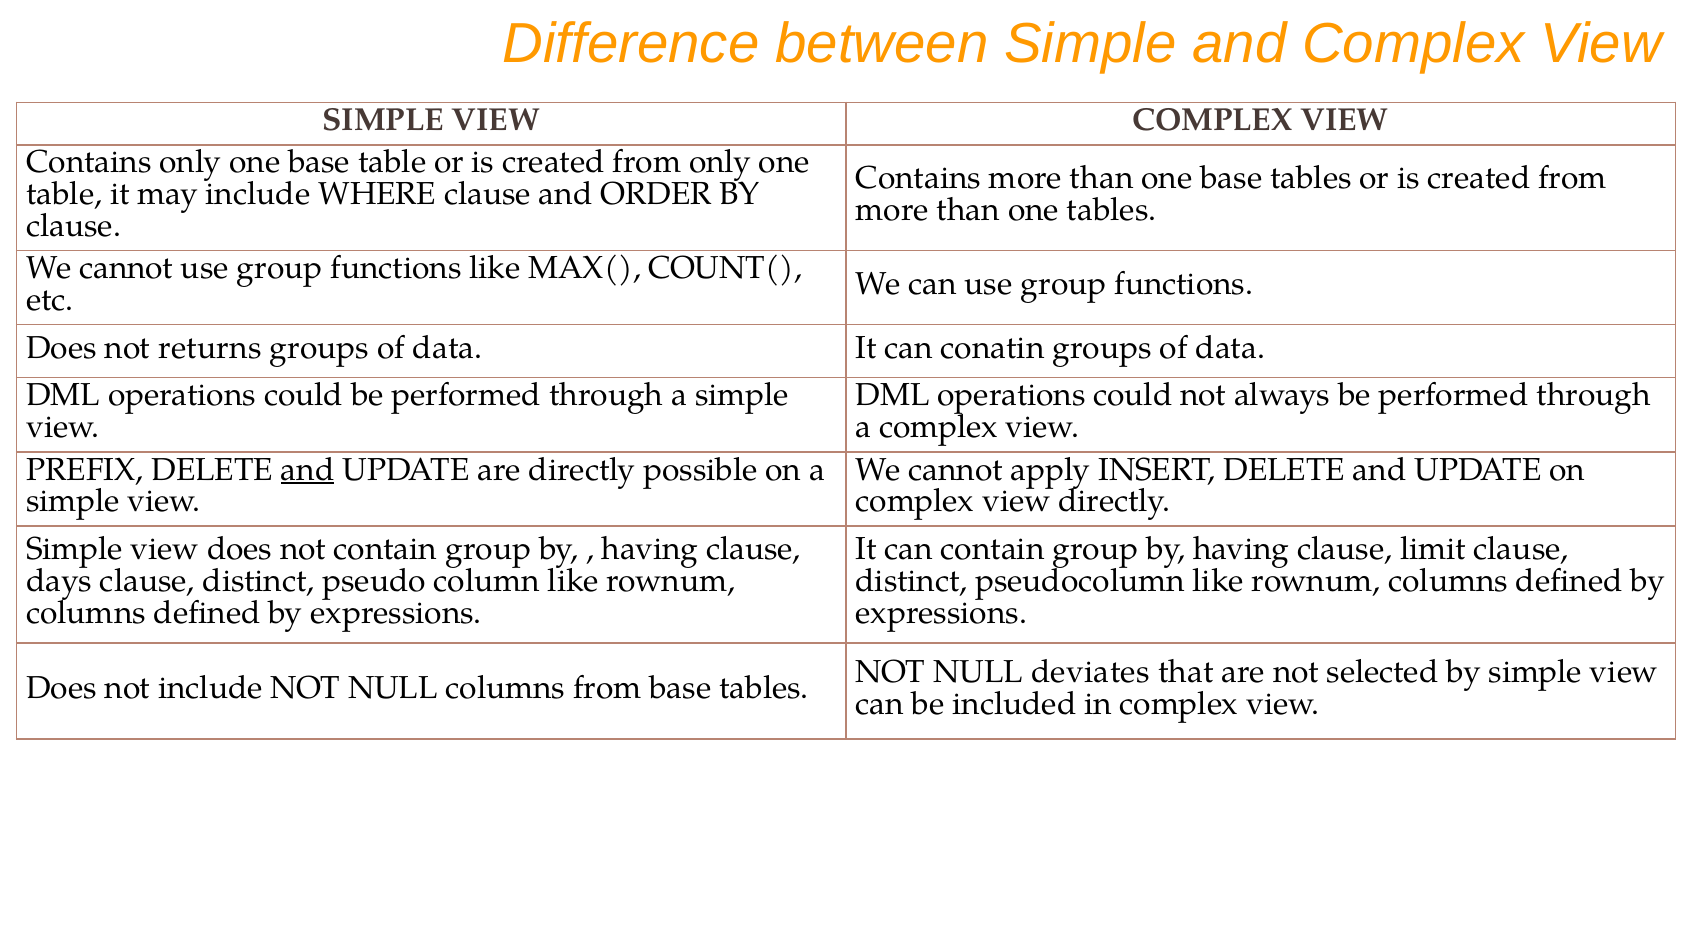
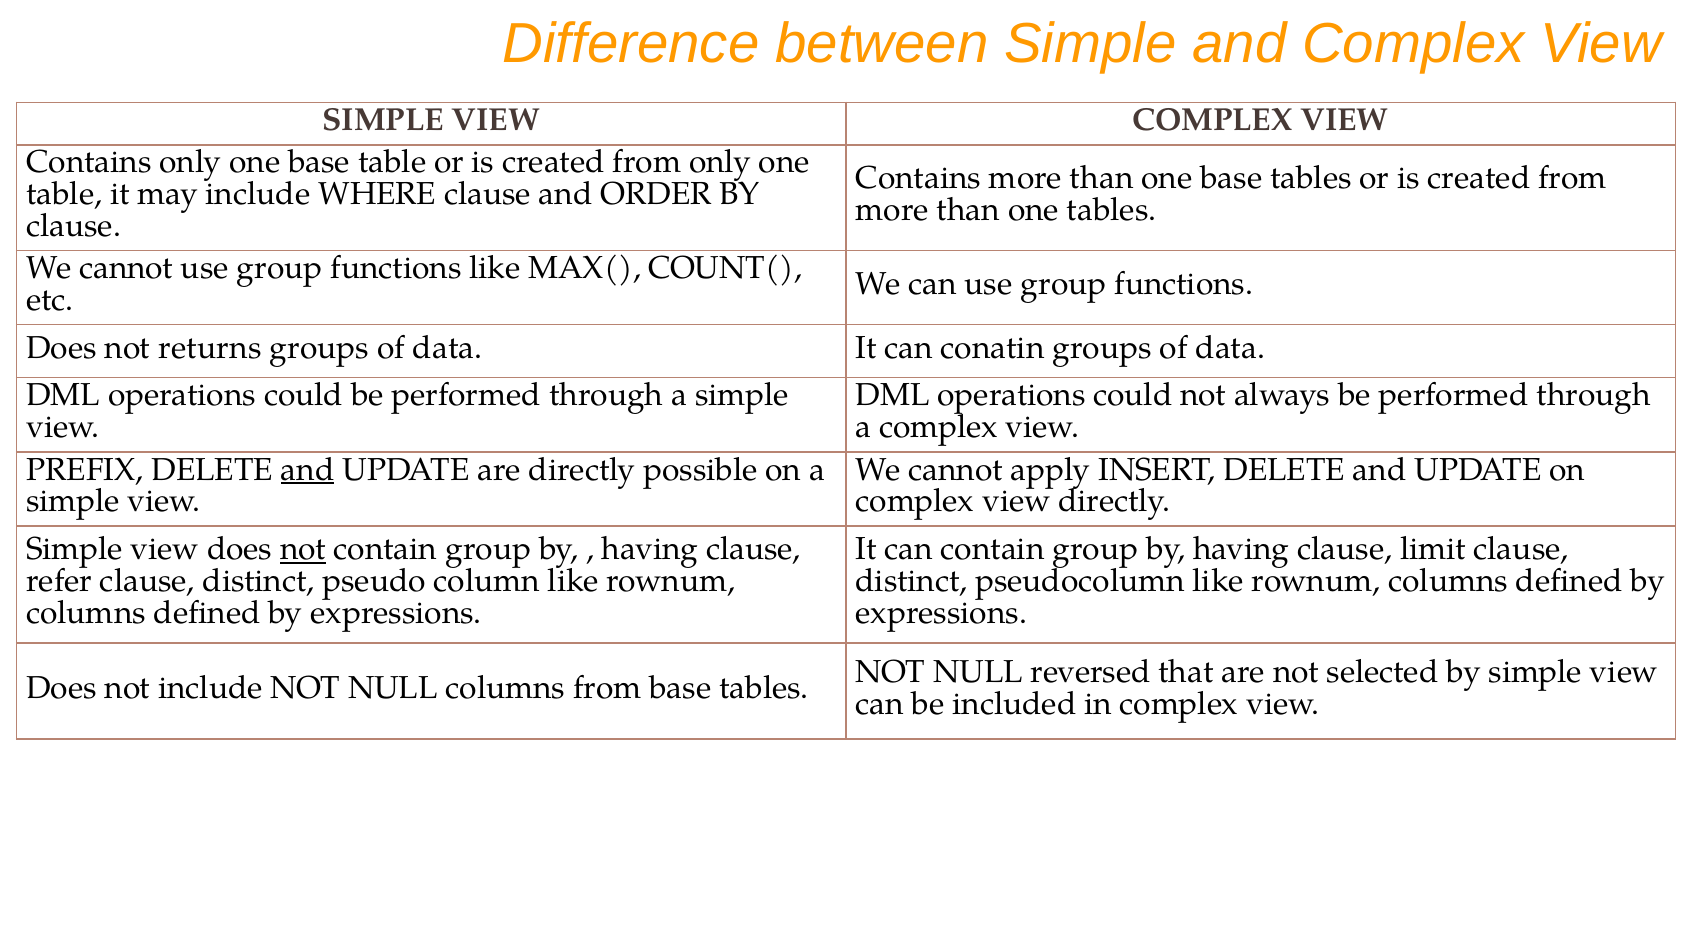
not at (303, 549) underline: none -> present
days: days -> refer
deviates: deviates -> reversed
